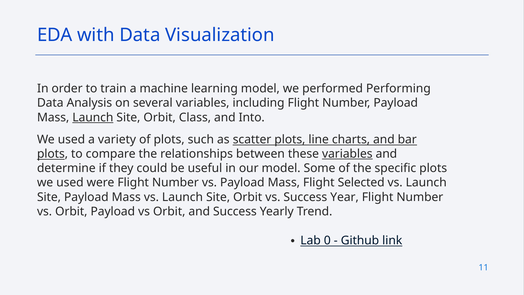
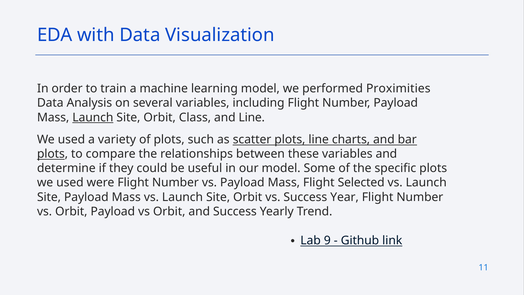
Performing: Performing -> Proximities
and Into: Into -> Line
variables at (347, 154) underline: present -> none
0: 0 -> 9
